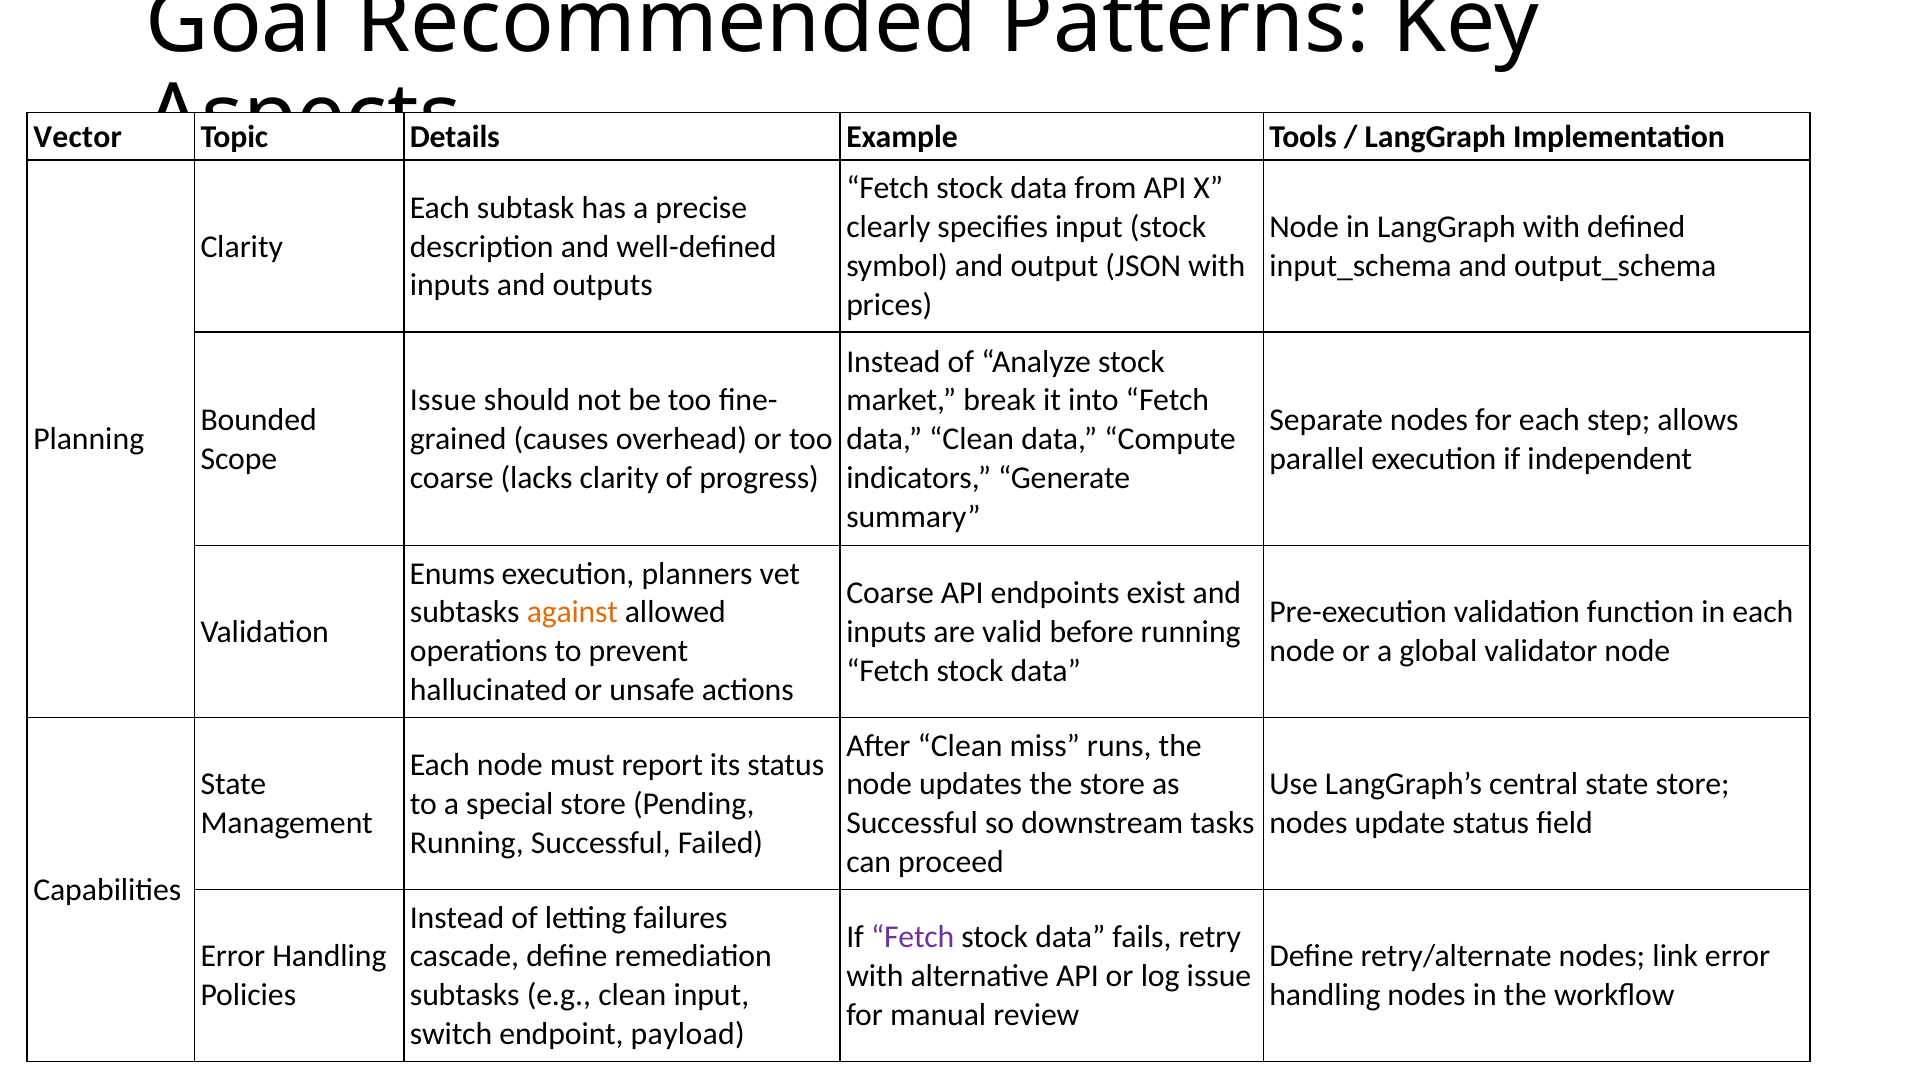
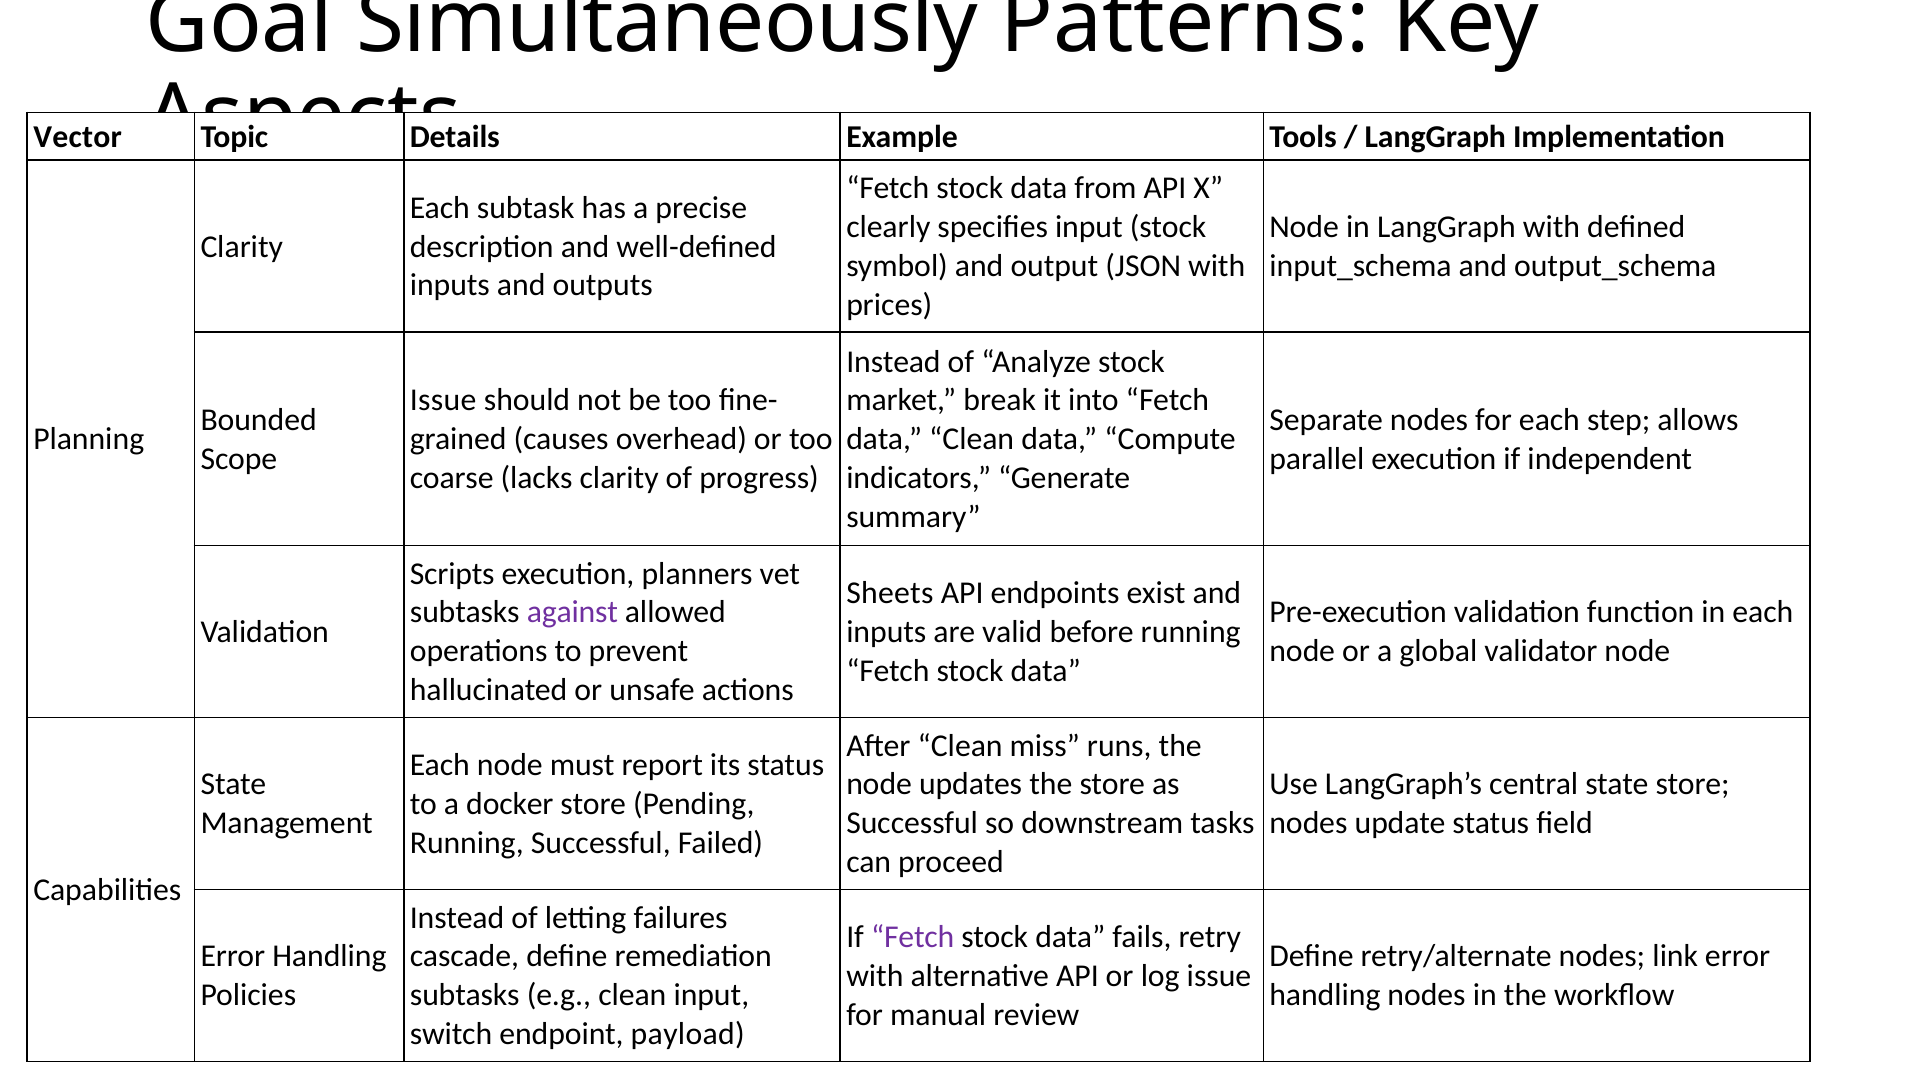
Recommended: Recommended -> Simultaneously
Enums: Enums -> Scripts
Coarse at (890, 593): Coarse -> Sheets
against colour: orange -> purple
special: special -> docker
